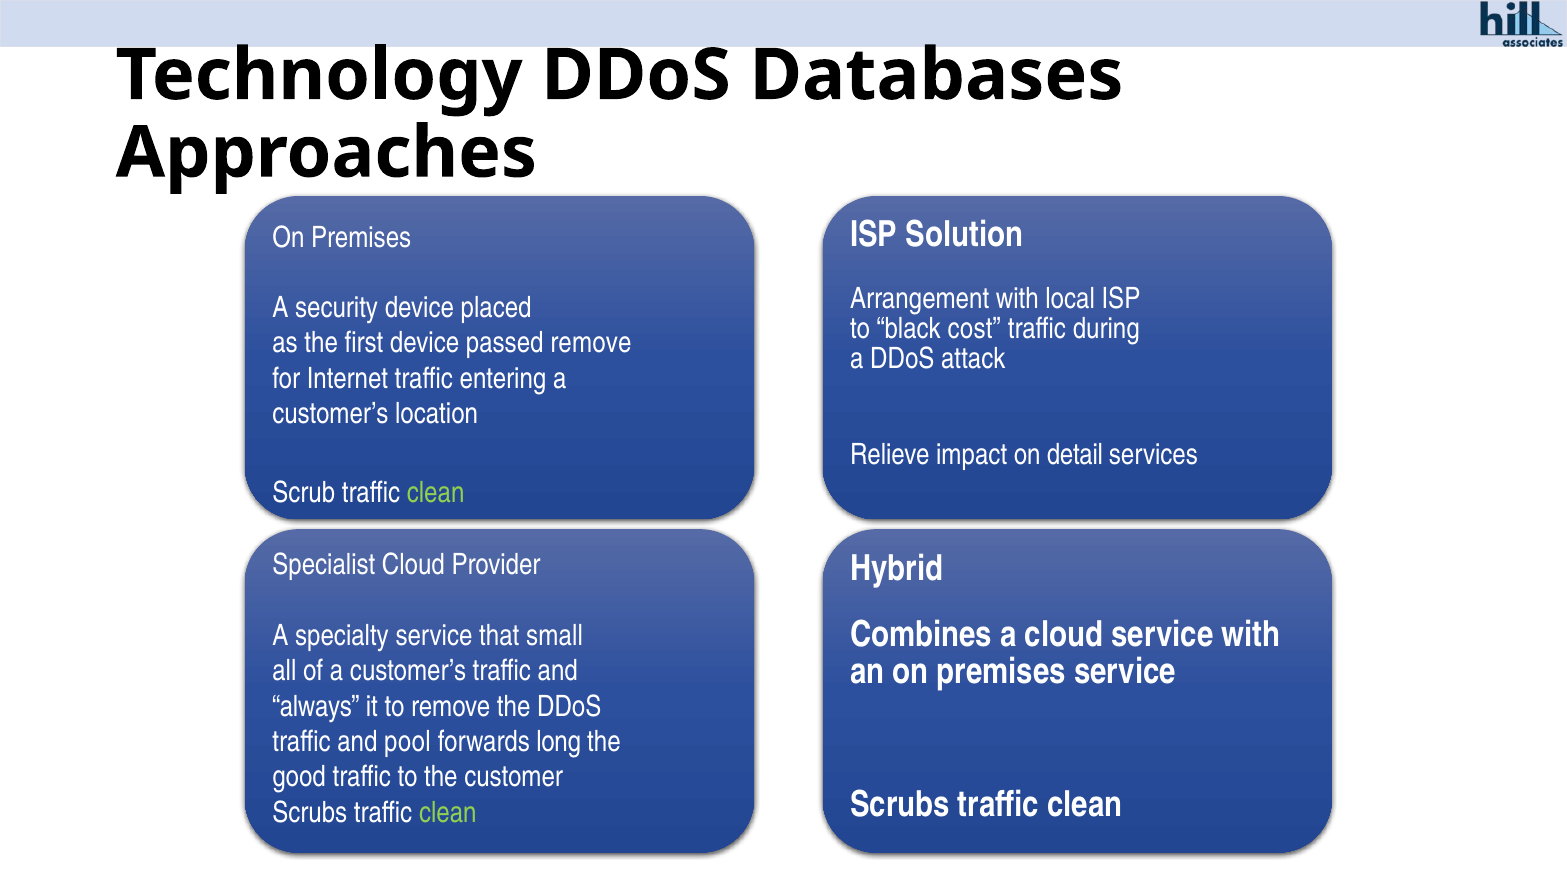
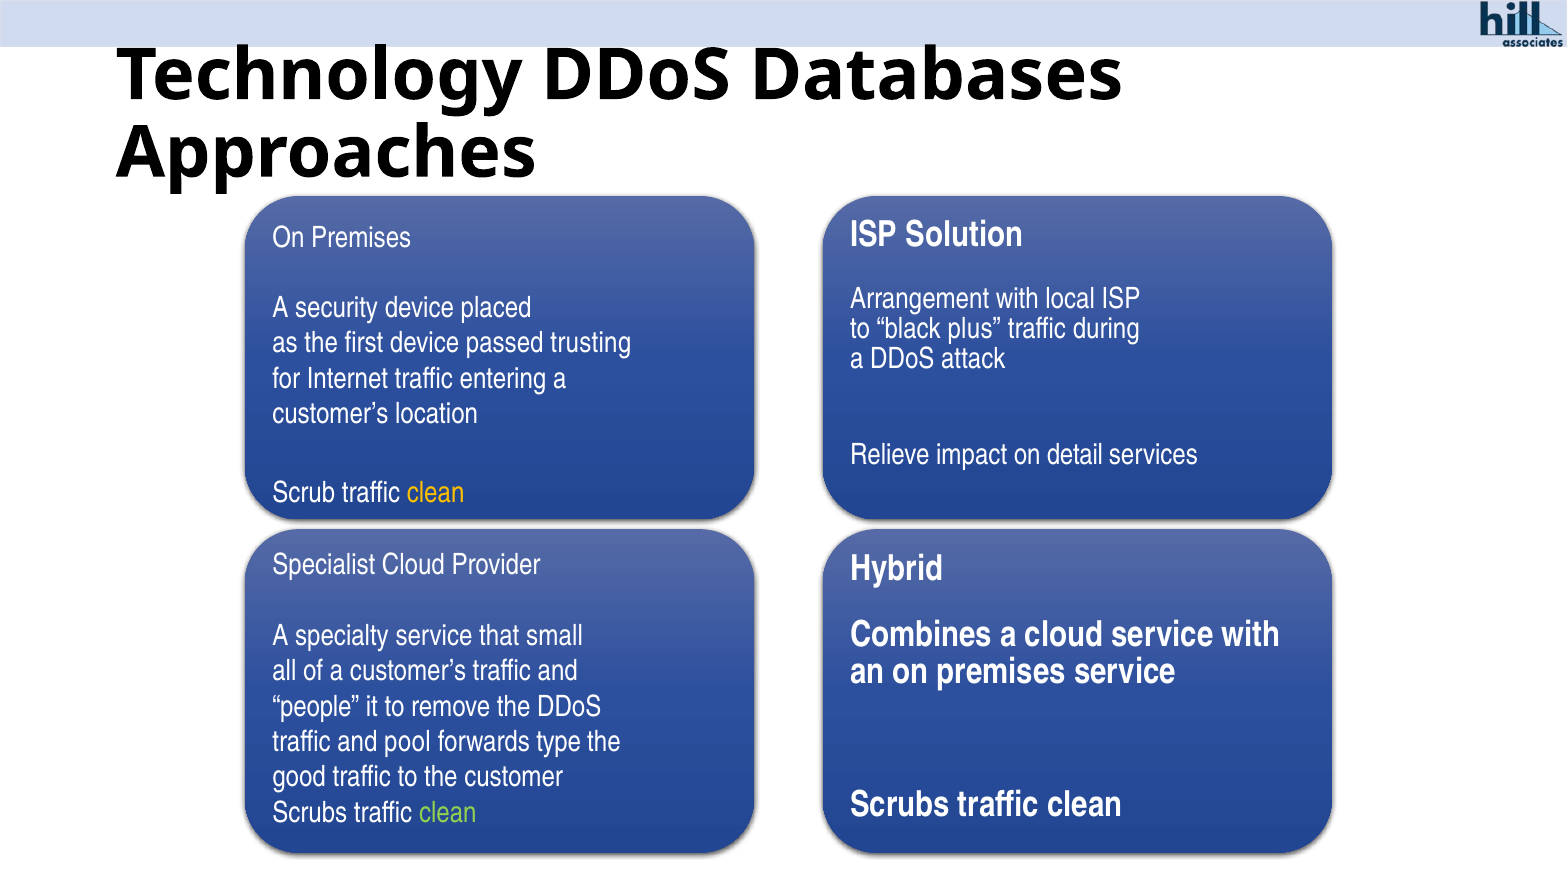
cost: cost -> plus
passed remove: remove -> trusting
clean at (436, 492) colour: light green -> yellow
always: always -> people
long: long -> type
